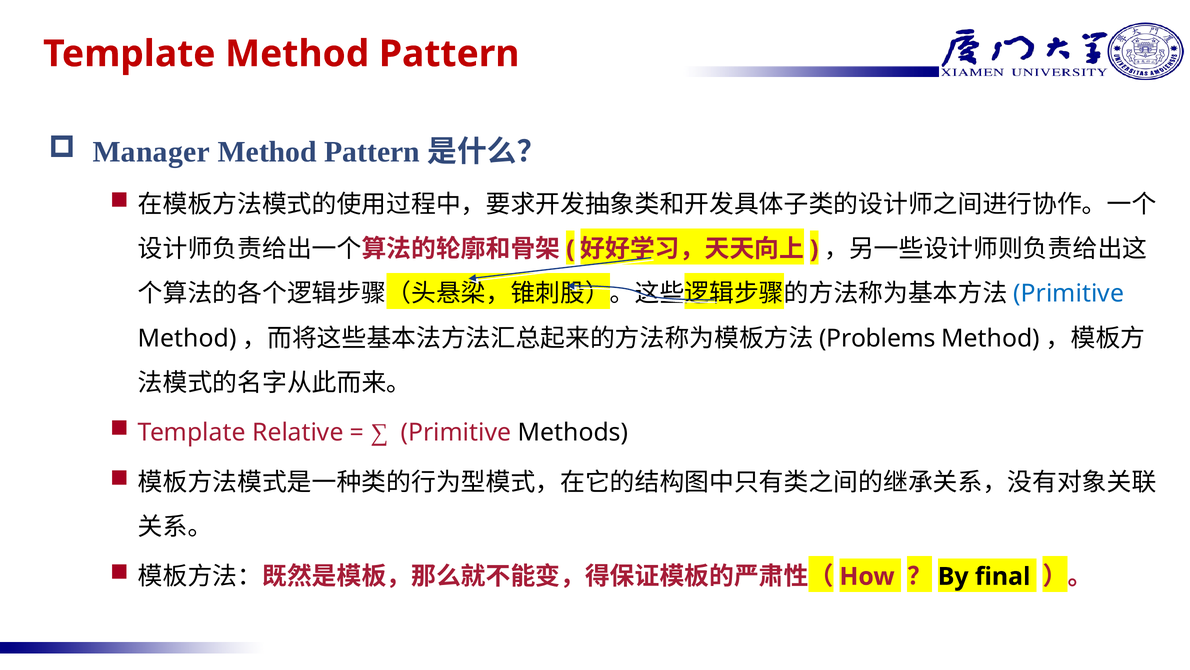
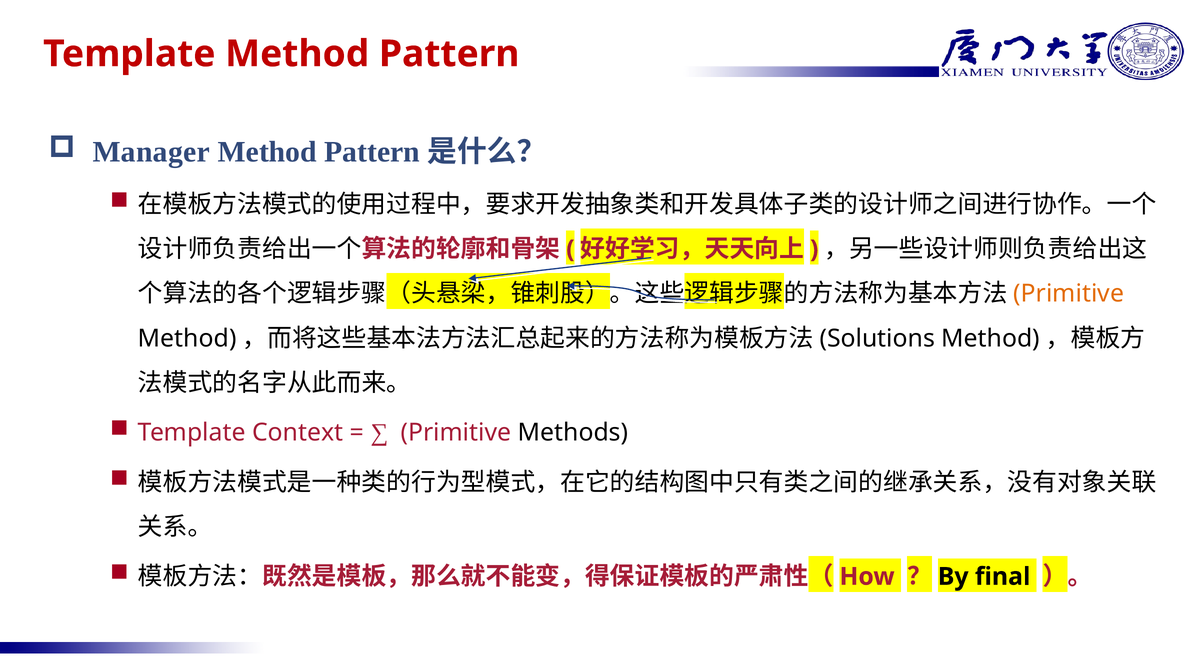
Primitive at (1069, 293) colour: blue -> orange
Problems: Problems -> Solutions
Relative: Relative -> Context
